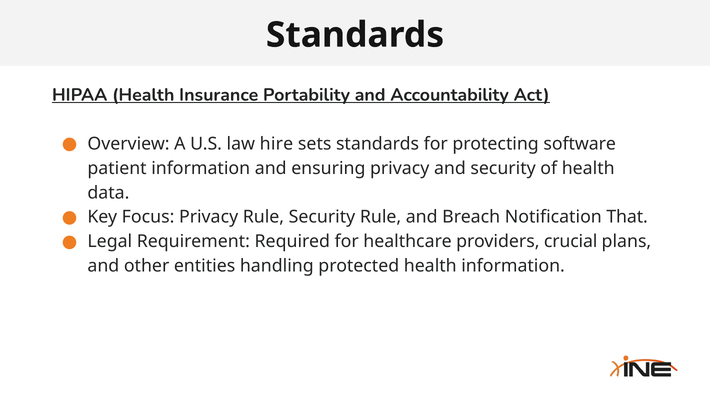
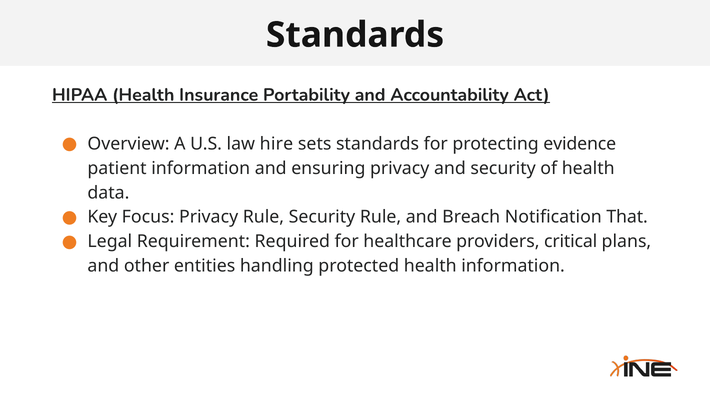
software: software -> evidence
crucial: crucial -> critical
